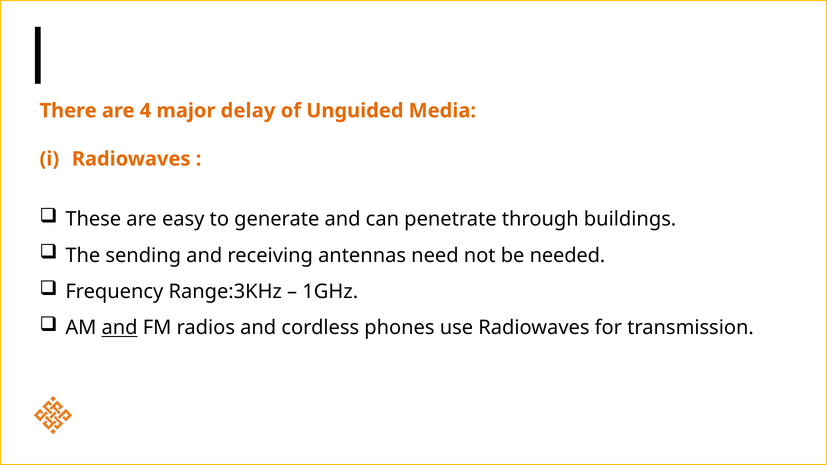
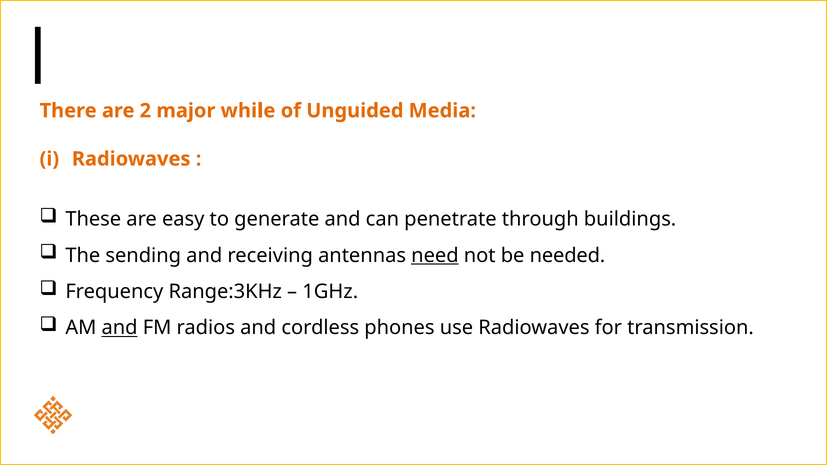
4: 4 -> 2
delay: delay -> while
need underline: none -> present
